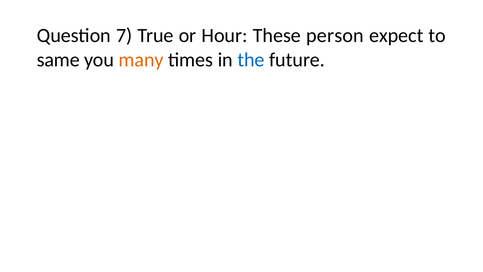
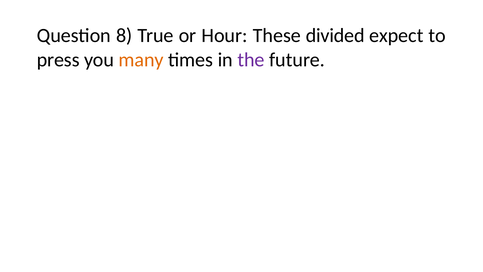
7: 7 -> 8
person: person -> divided
same: same -> press
the colour: blue -> purple
